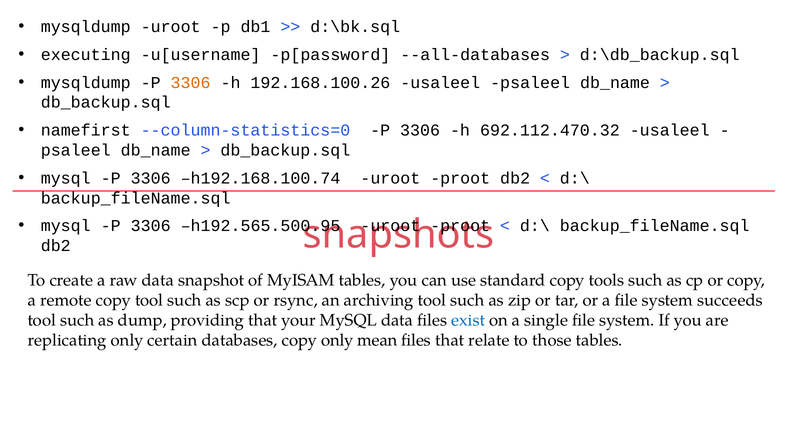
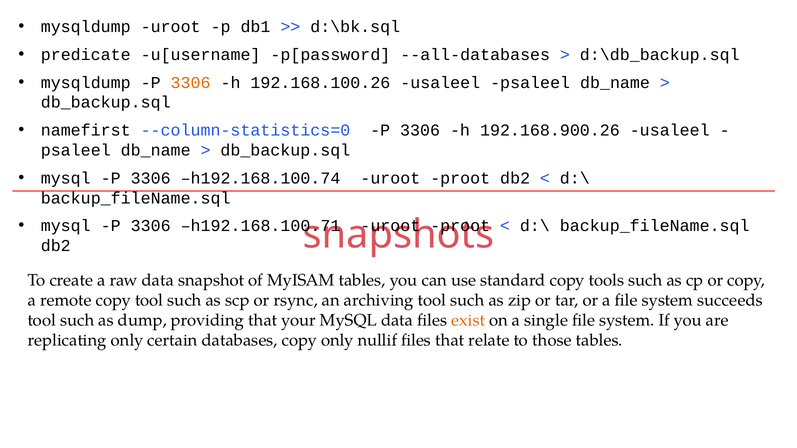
executing: executing -> predicate
692.112.470.32: 692.112.470.32 -> 192.168.900.26
h192.565.500.95: h192.565.500.95 -> h192.168.100.71
exist colour: blue -> orange
mean: mean -> nullif
